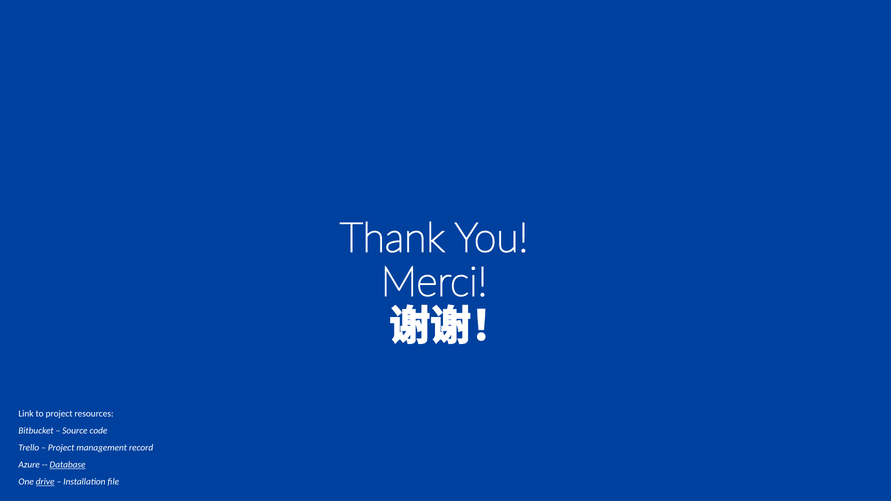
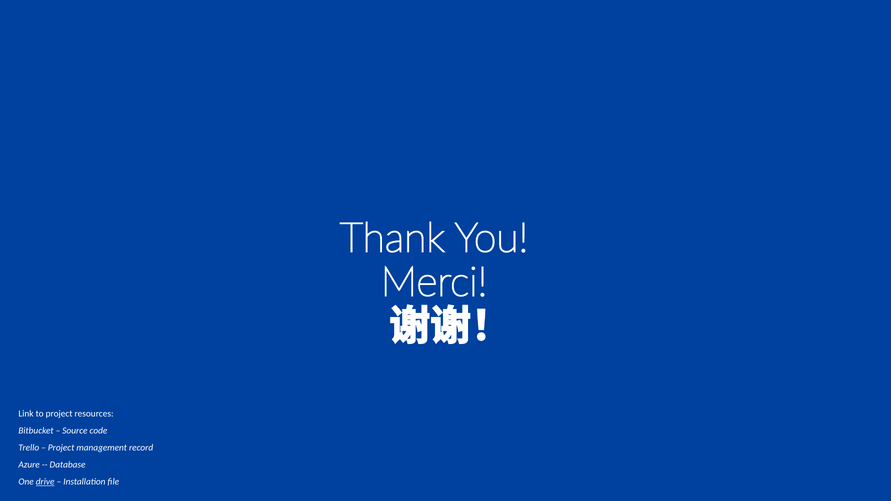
Database underline: present -> none
